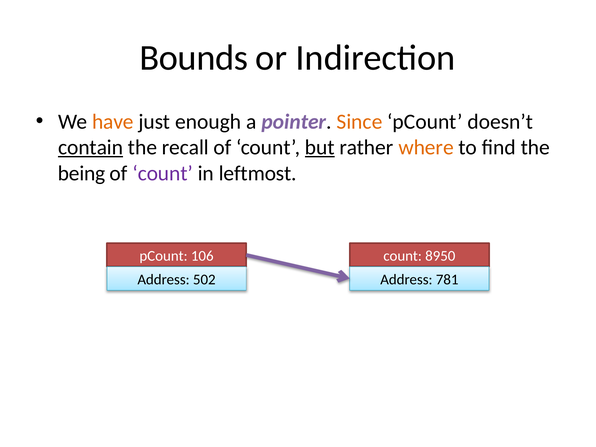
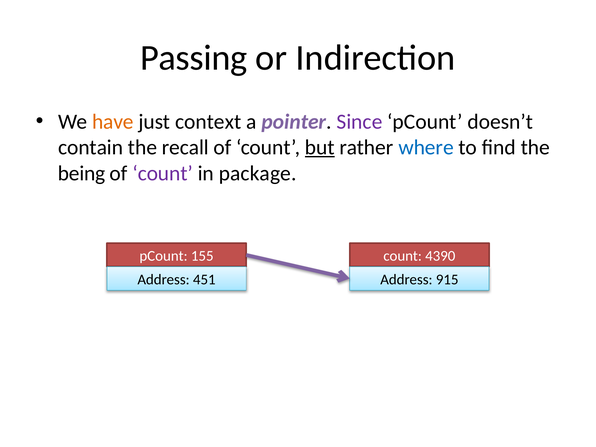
Bounds: Bounds -> Passing
enough: enough -> context
Since colour: orange -> purple
contain underline: present -> none
where colour: orange -> blue
leftmost: leftmost -> package
8950: 8950 -> 4390
106: 106 -> 155
502: 502 -> 451
781: 781 -> 915
